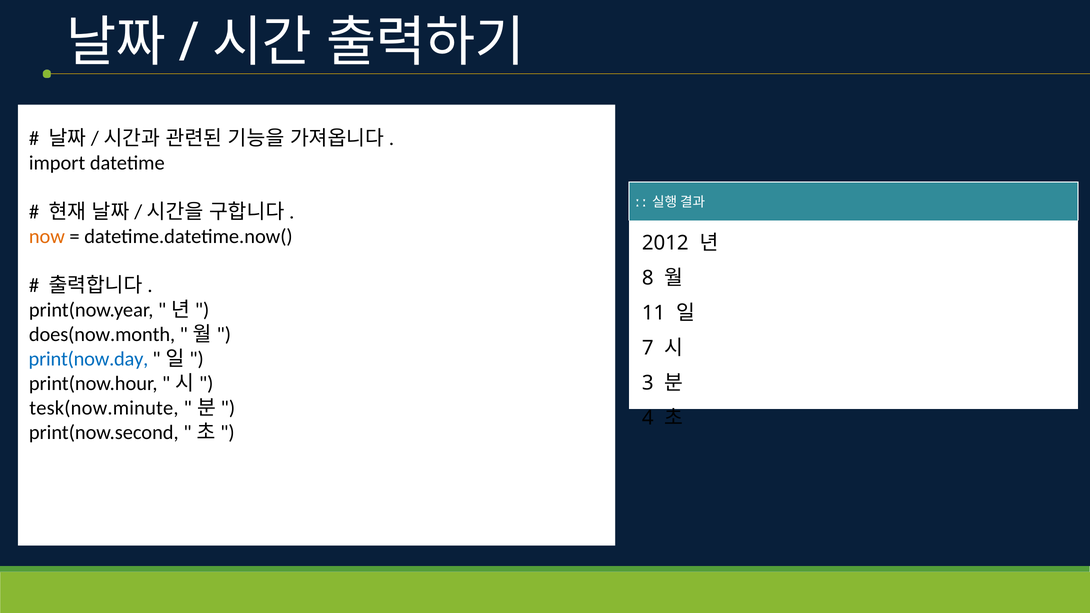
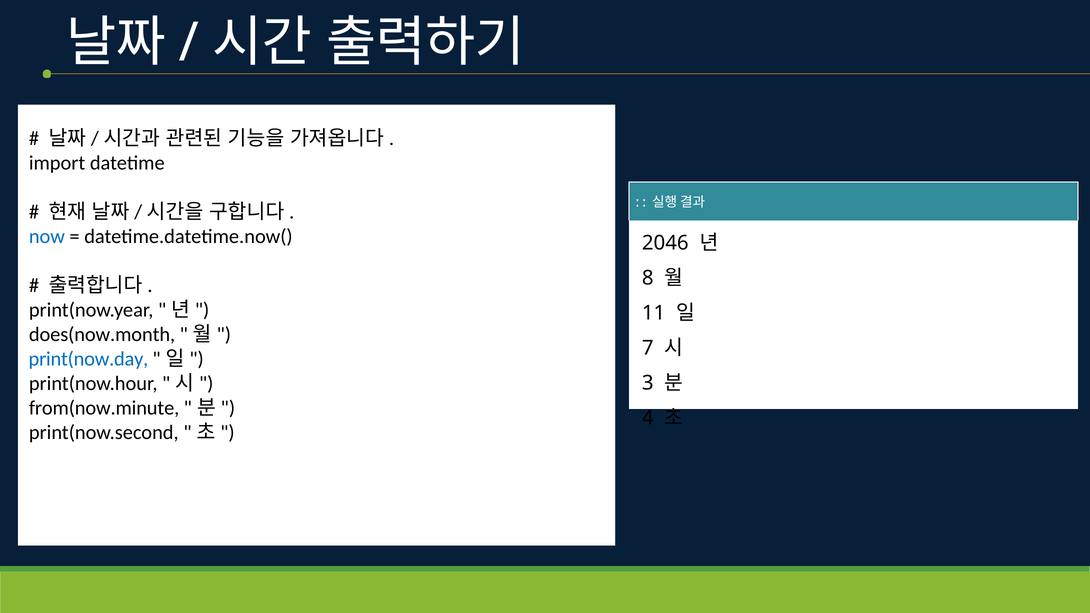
now colour: orange -> blue
2012: 2012 -> 2046
tesk(now.minute: tesk(now.minute -> from(now.minute
